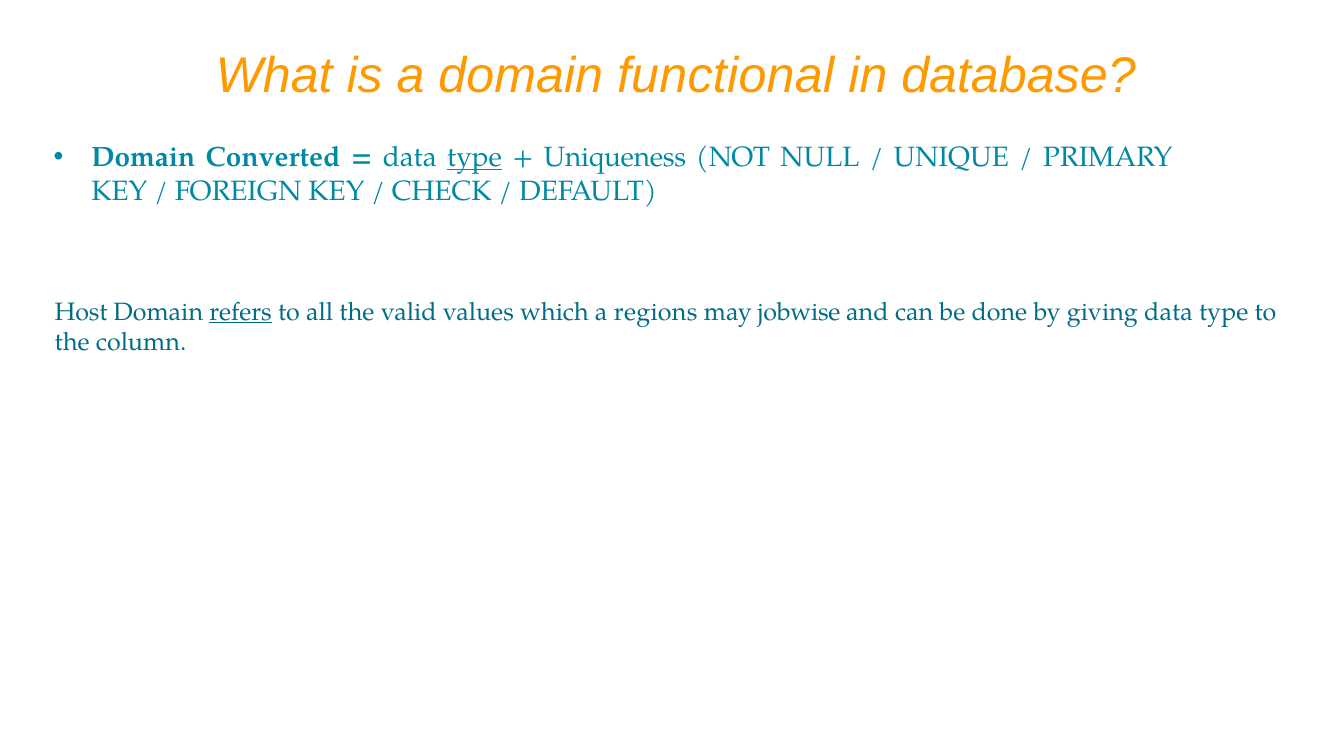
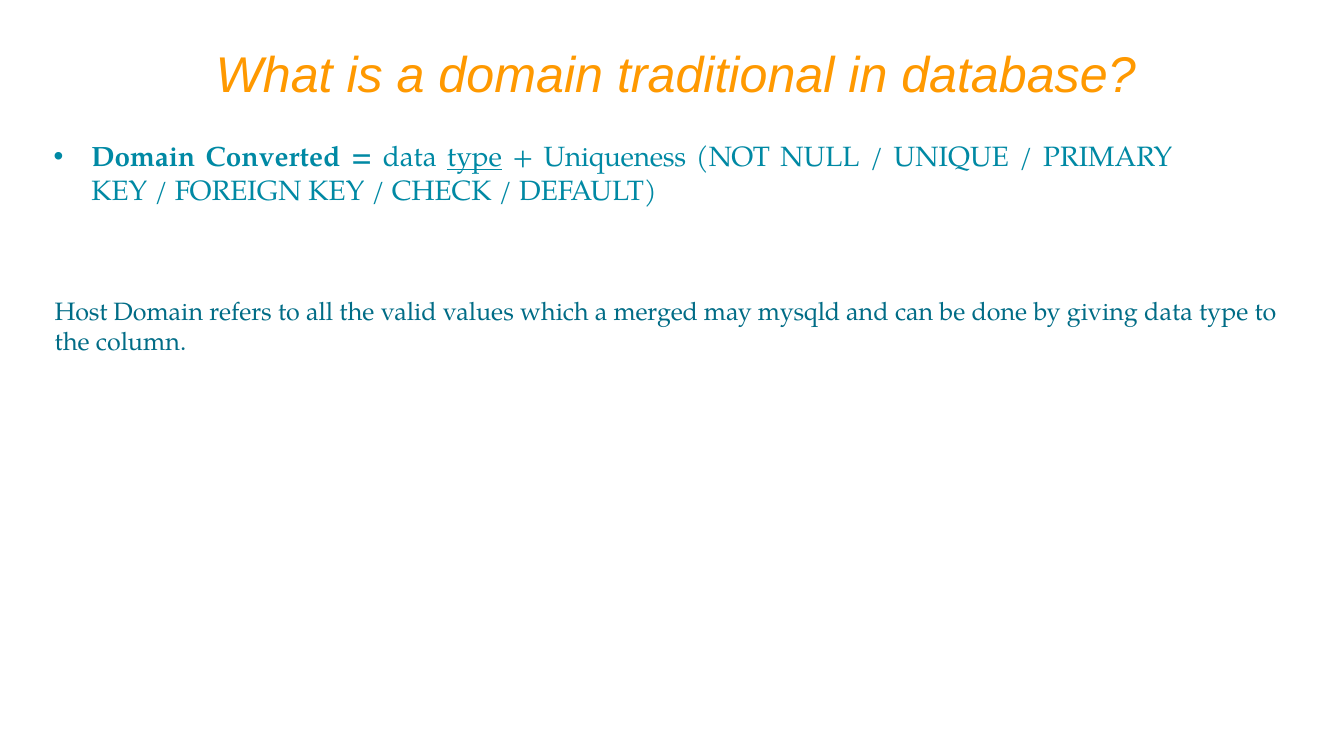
functional: functional -> traditional
refers underline: present -> none
regions: regions -> merged
jobwise: jobwise -> mysqld
